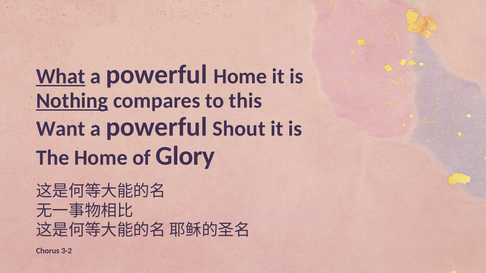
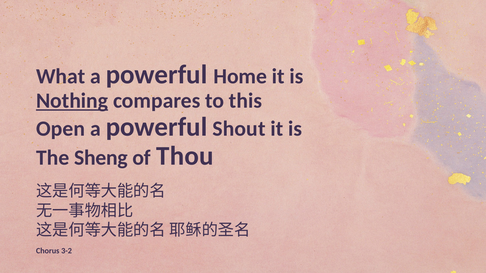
What underline: present -> none
Want: Want -> Open
The Home: Home -> Sheng
Glory: Glory -> Thou
